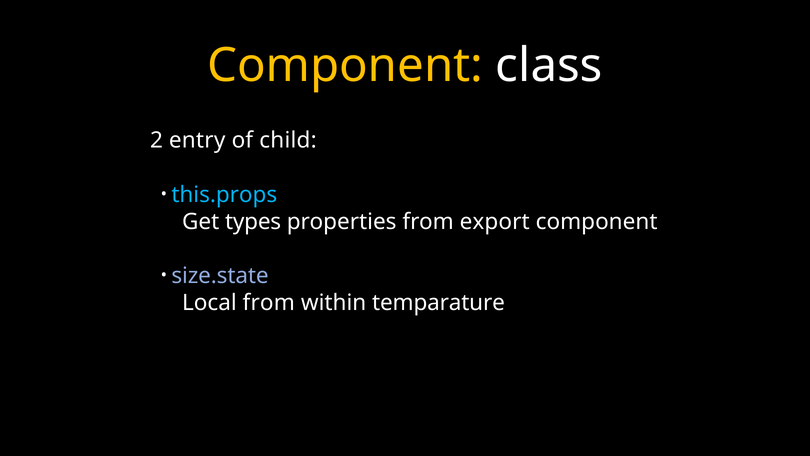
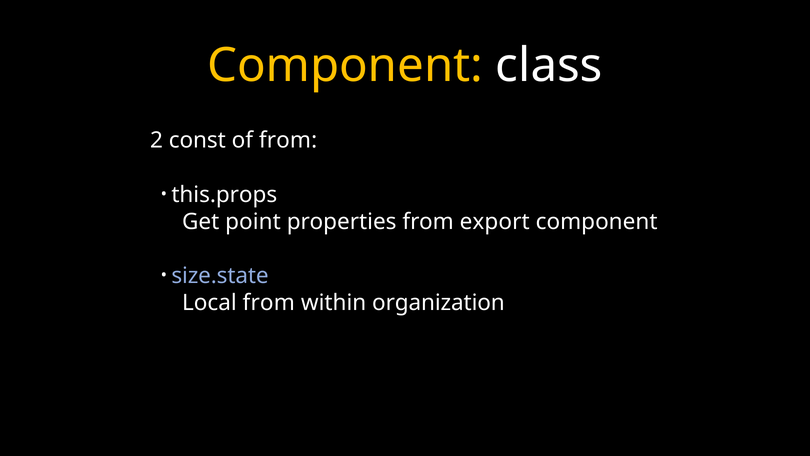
entry: entry -> const
of child: child -> from
this.props colour: light blue -> white
types: types -> point
temparature: temparature -> organization
